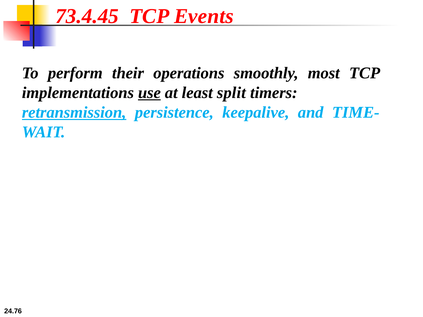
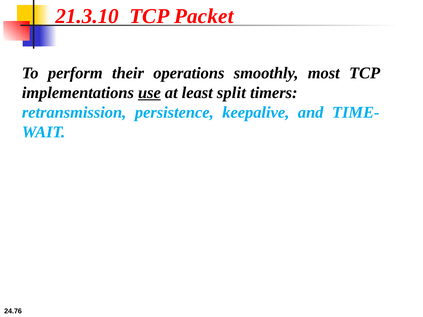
73.4.45: 73.4.45 -> 21.3.10
Events: Events -> Packet
retransmission underline: present -> none
